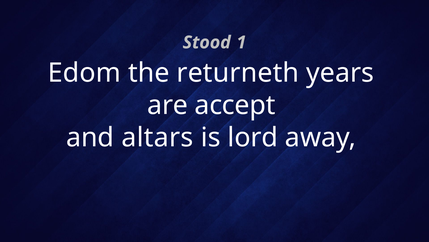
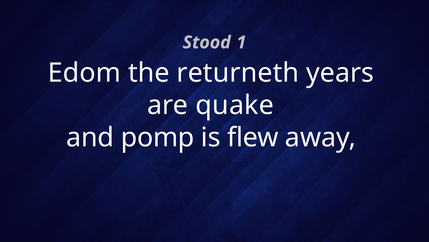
accept: accept -> quake
altars: altars -> pomp
lord: lord -> flew
